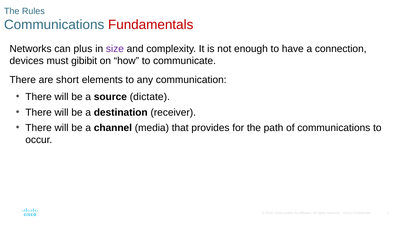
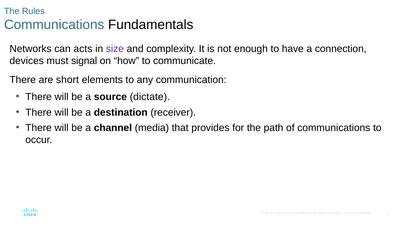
Fundamentals colour: red -> black
plus: plus -> acts
gibibit: gibibit -> signal
